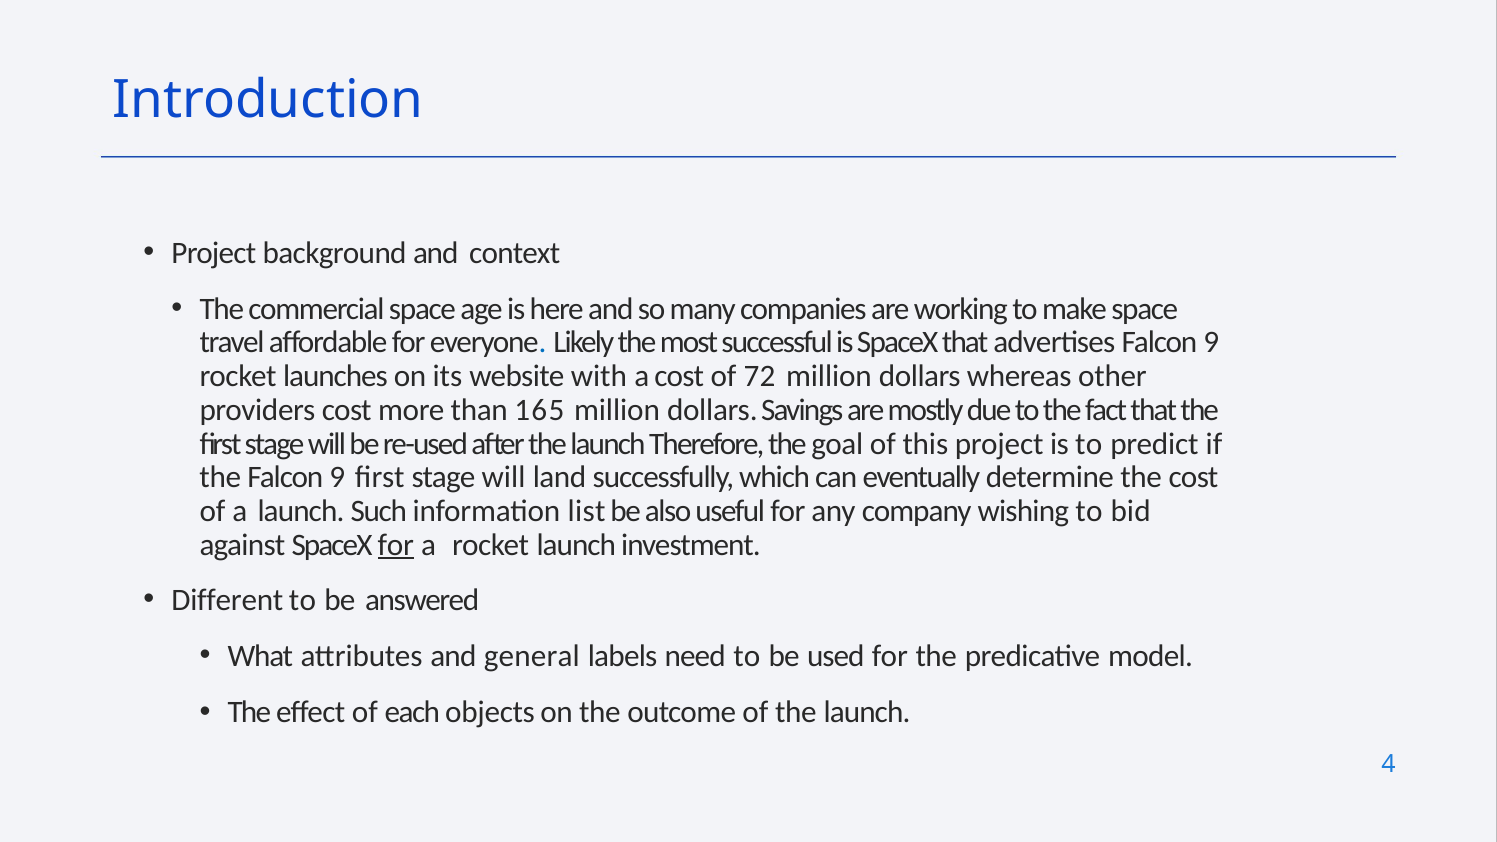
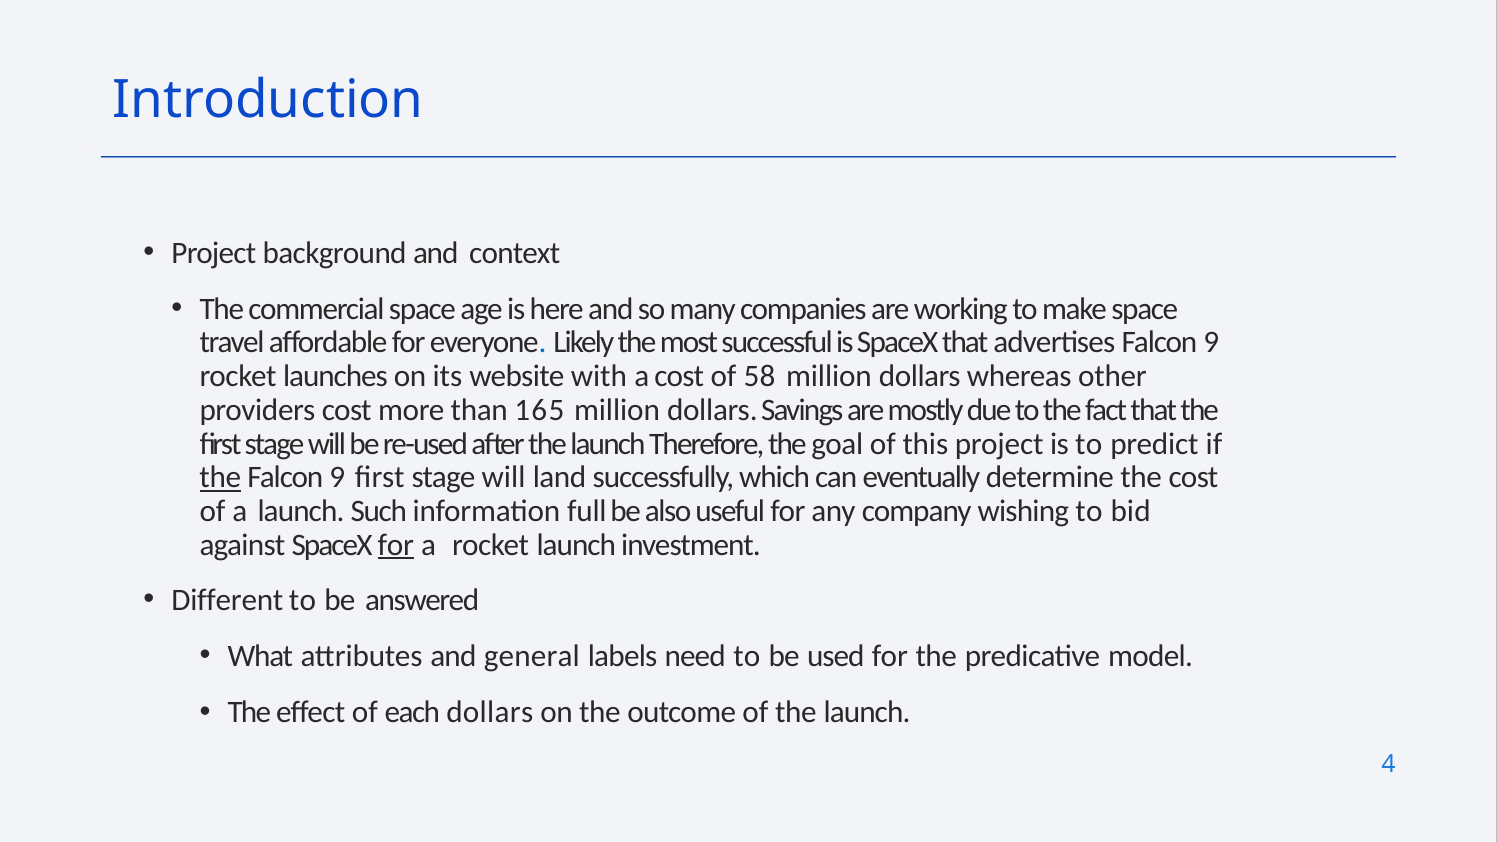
72: 72 -> 58
the at (220, 477) underline: none -> present
list: list -> full
each objects: objects -> dollars
